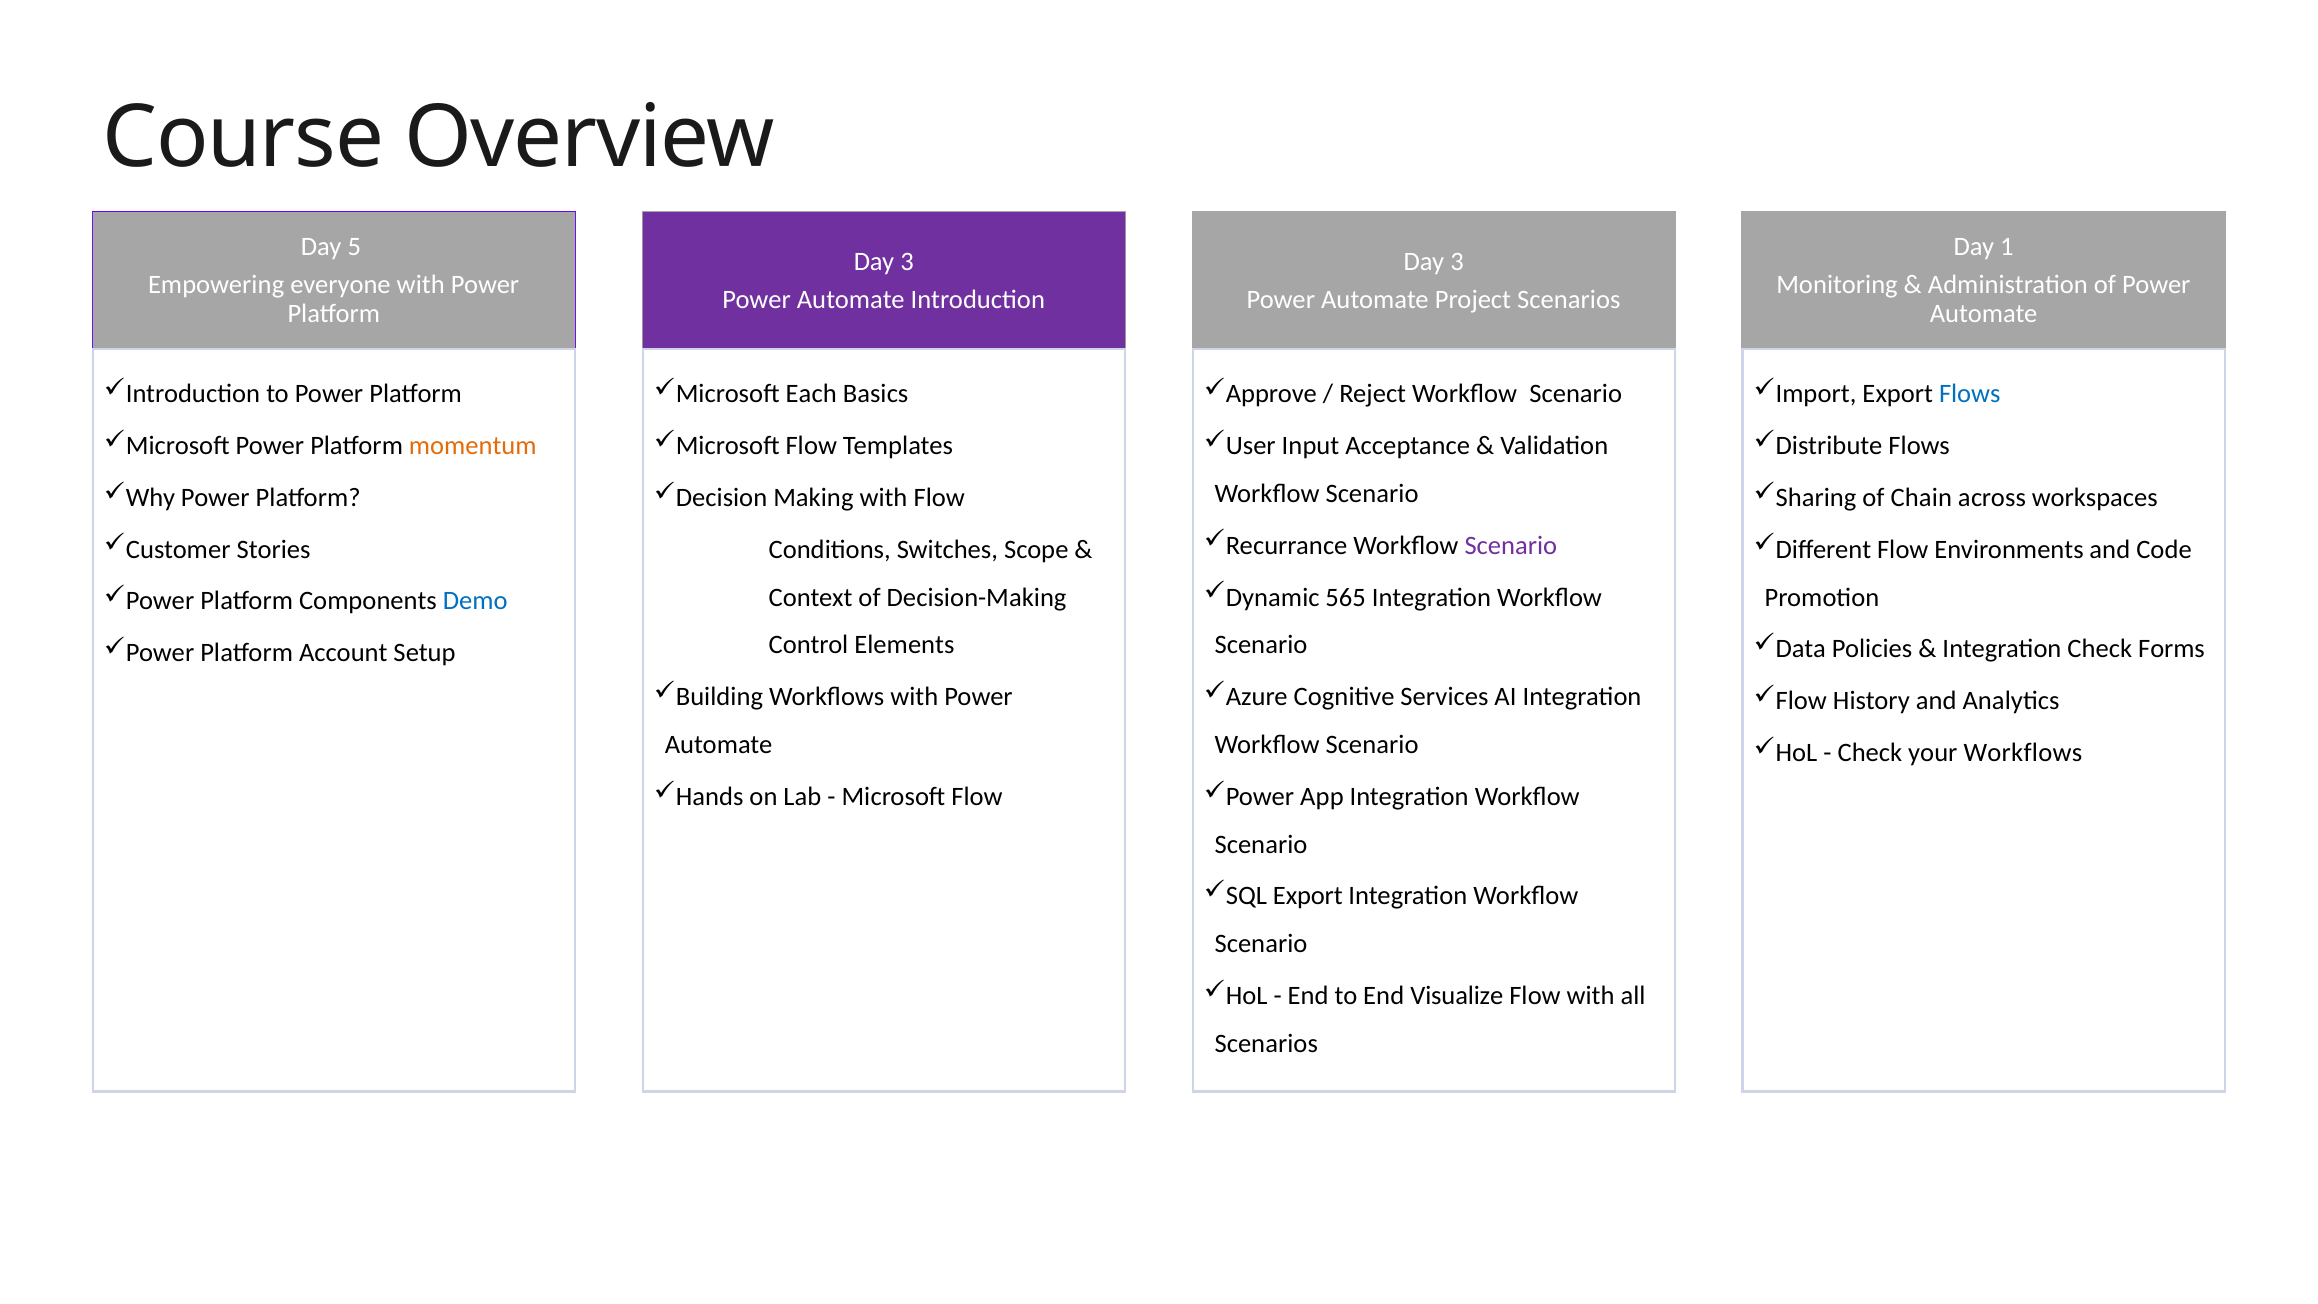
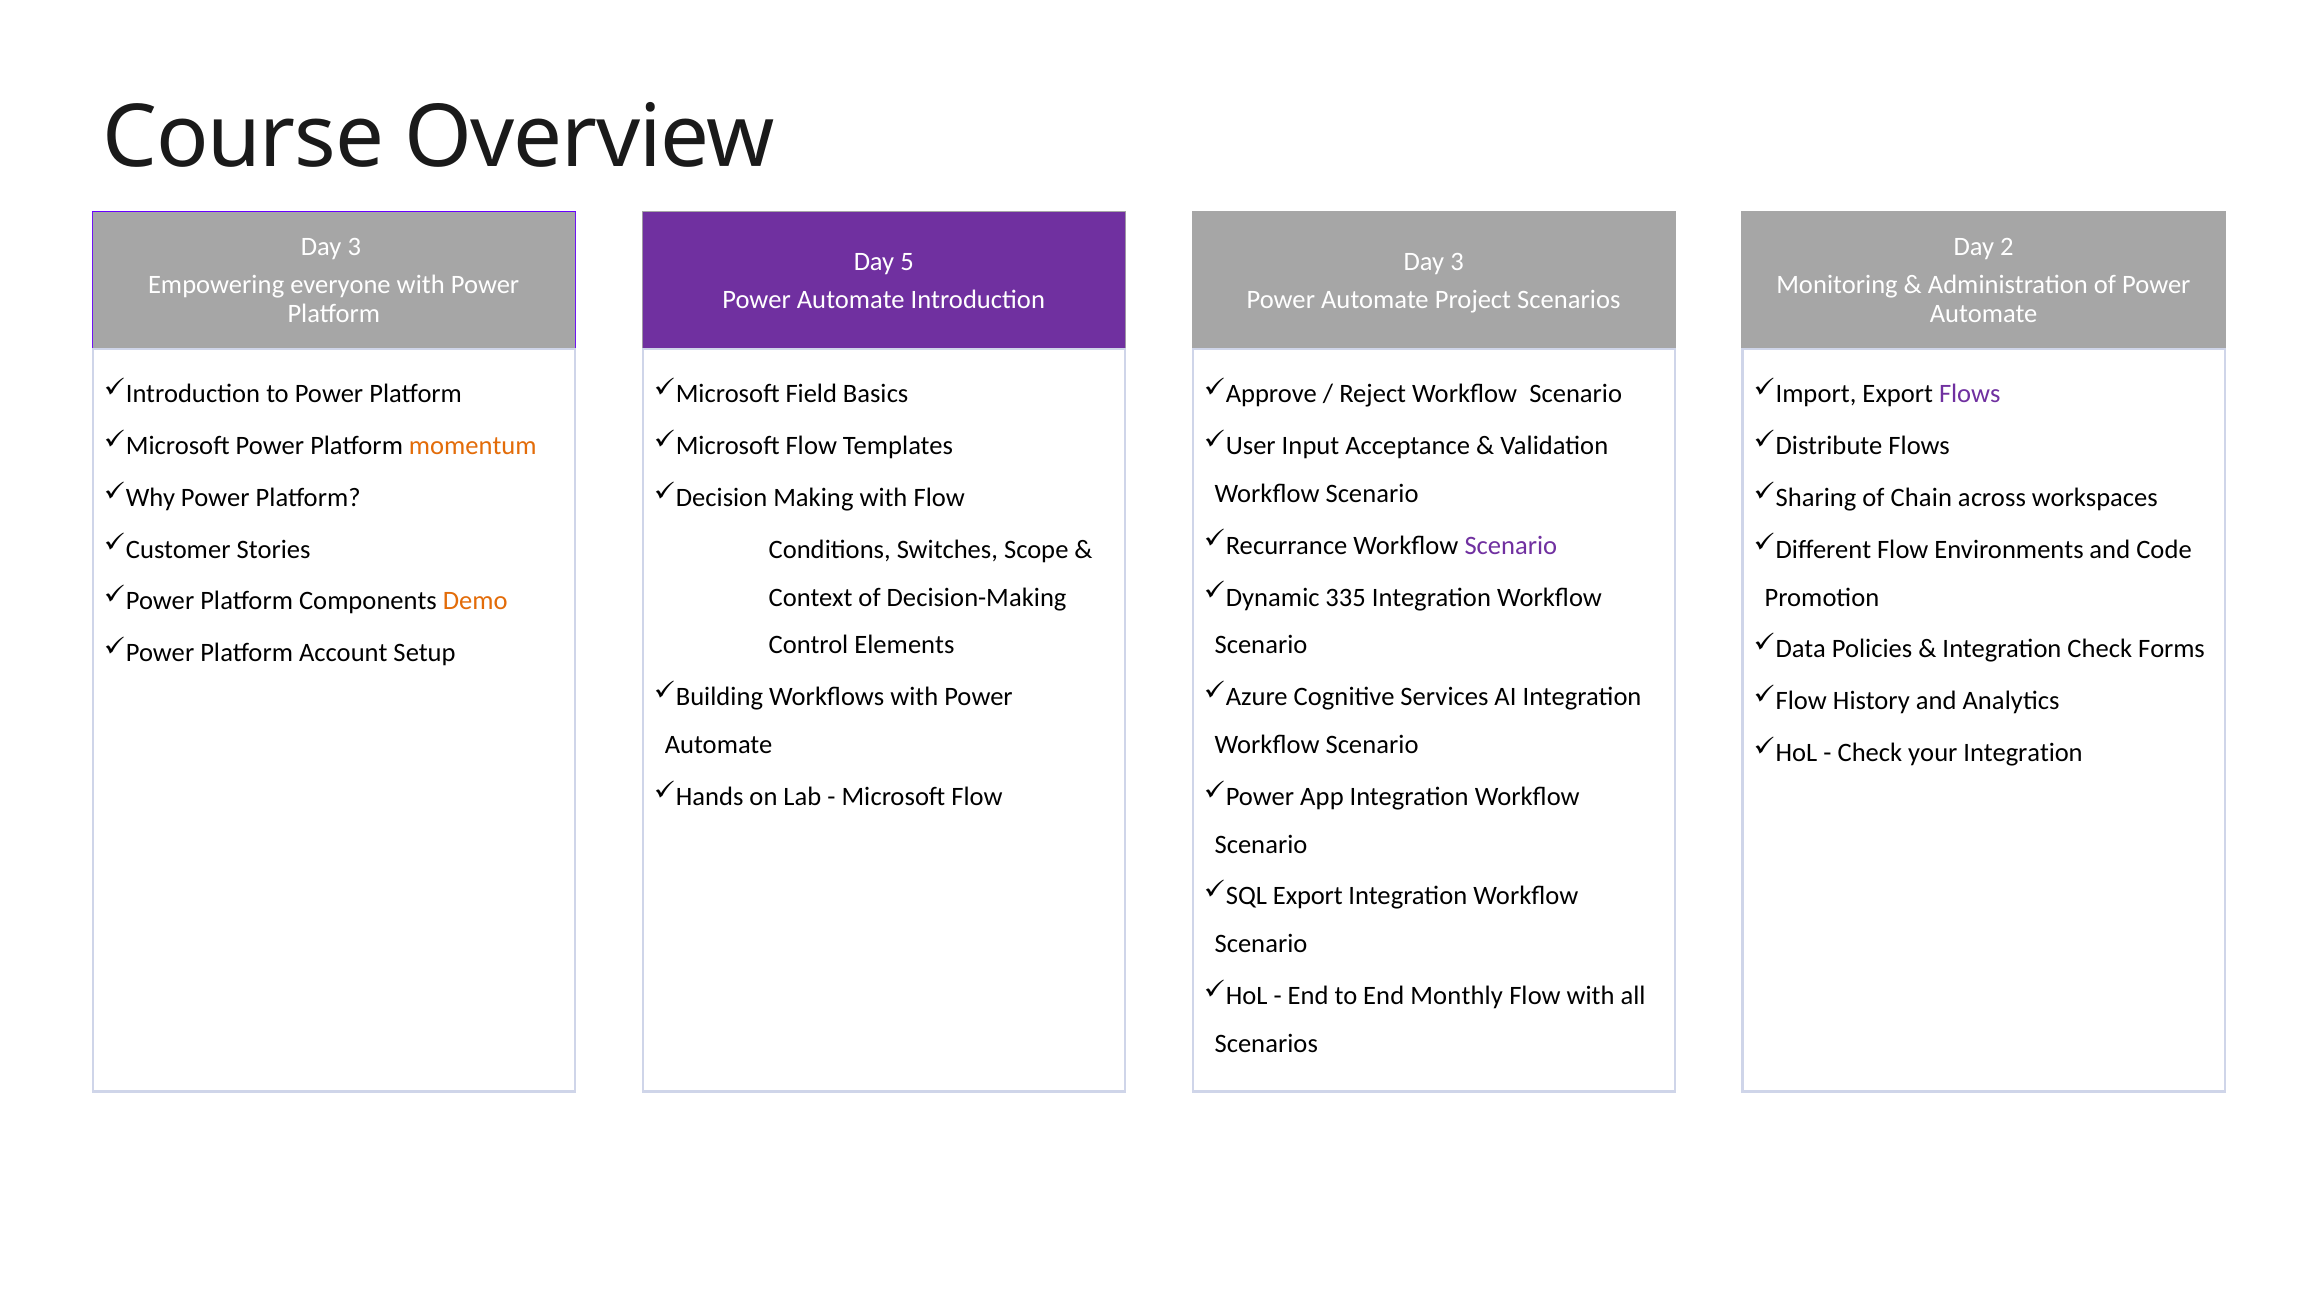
5 at (354, 247): 5 -> 3
1: 1 -> 2
3 at (907, 261): 3 -> 5
Each: Each -> Field
Flows at (1970, 394) colour: blue -> purple
565: 565 -> 335
Demo colour: blue -> orange
your Workflows: Workflows -> Integration
Visualize: Visualize -> Monthly
